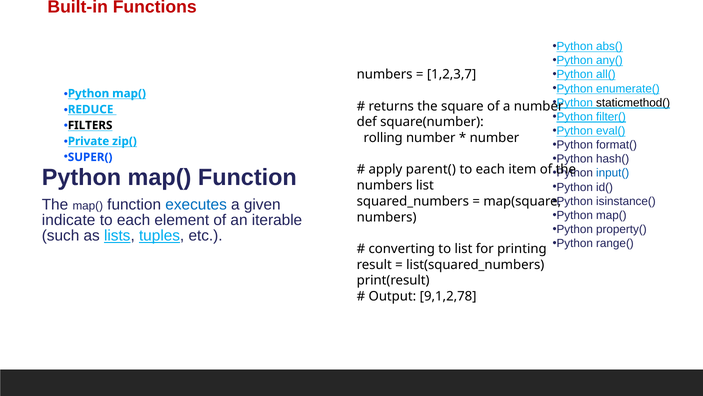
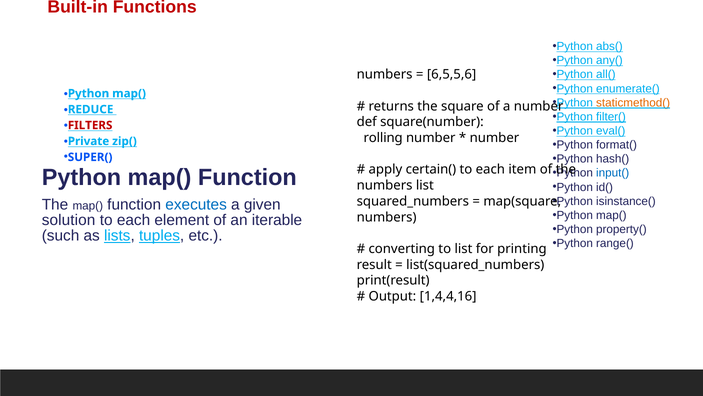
1,2,3,7: 1,2,3,7 -> 6,5,5,6
staticmethod( colour: black -> orange
FILTERS colour: black -> red
parent(: parent( -> certain(
indicate: indicate -> solution
9,1,2,78: 9,1,2,78 -> 1,4,4,16
